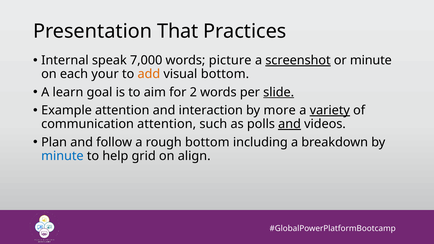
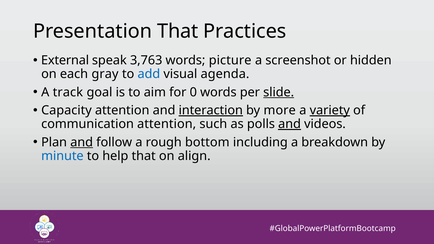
Internal: Internal -> External
7,000: 7,000 -> 3,763
screenshot underline: present -> none
or minute: minute -> hidden
your: your -> gray
add colour: orange -> blue
visual bottom: bottom -> agenda
learn: learn -> track
2: 2 -> 0
Example: Example -> Capacity
interaction underline: none -> present
and at (82, 142) underline: none -> present
help grid: grid -> that
